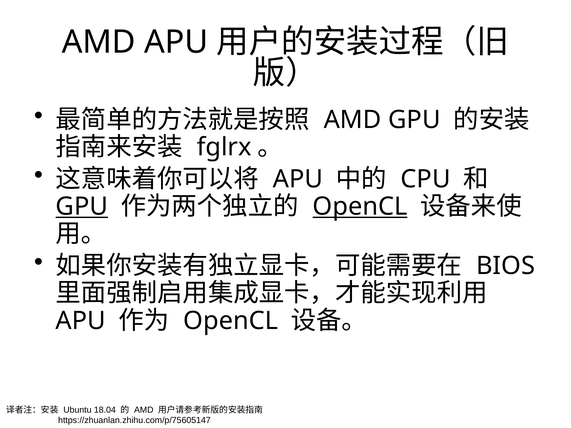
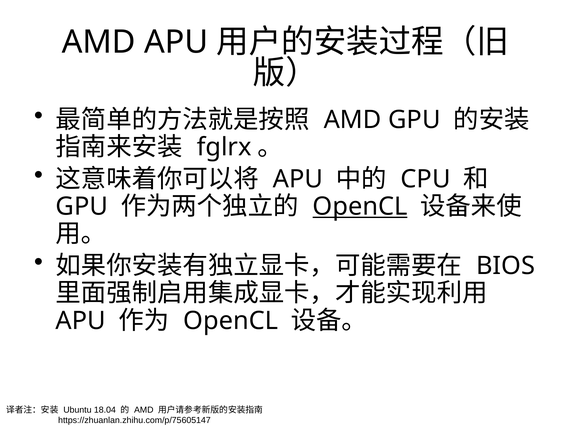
GPU at (82, 207) underline: present -> none
